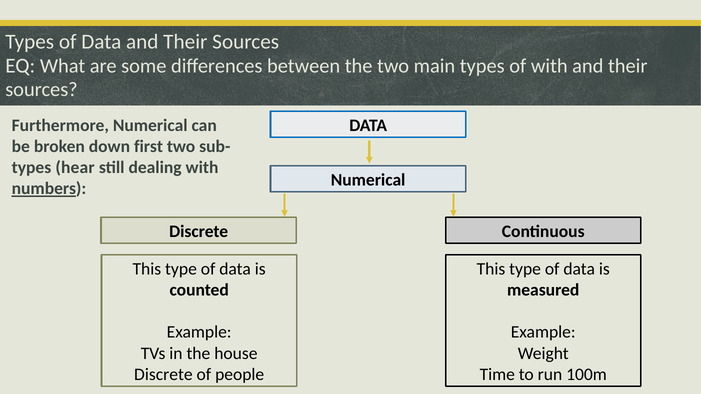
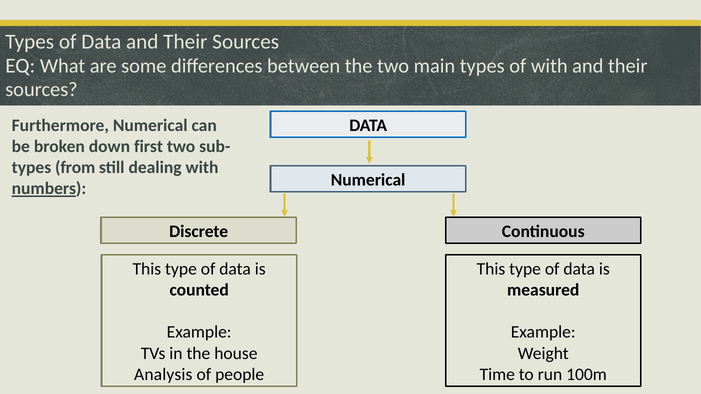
hear: hear -> from
Discrete at (163, 375): Discrete -> Analysis
